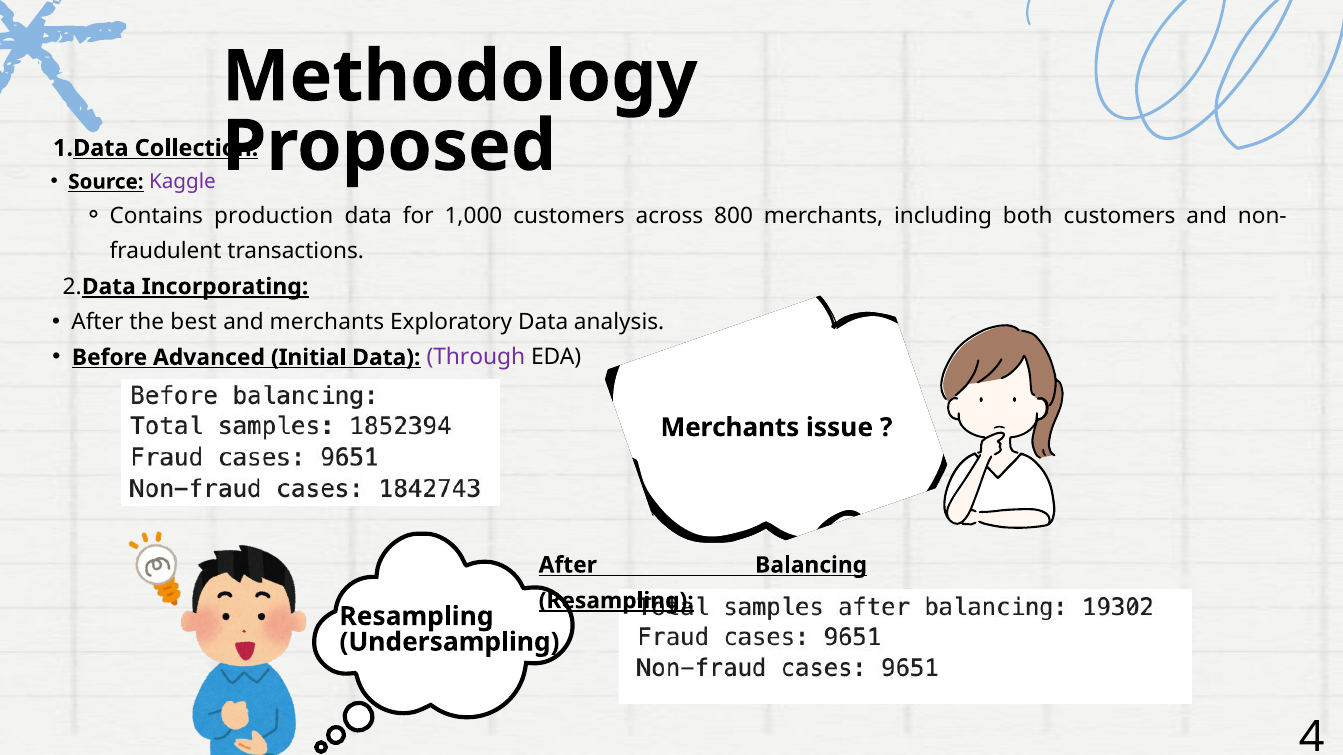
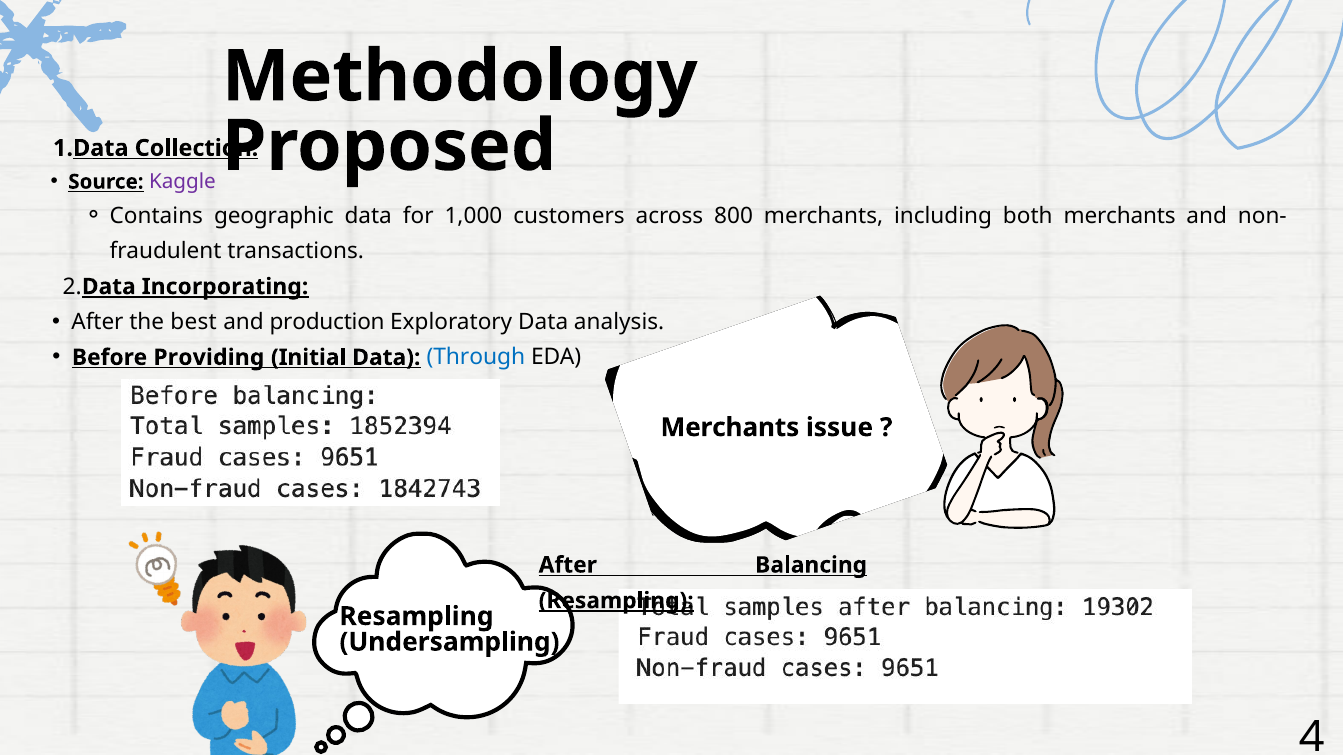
production: production -> geographic
both customers: customers -> merchants
and merchants: merchants -> production
Advanced: Advanced -> Providing
Through colour: purple -> blue
